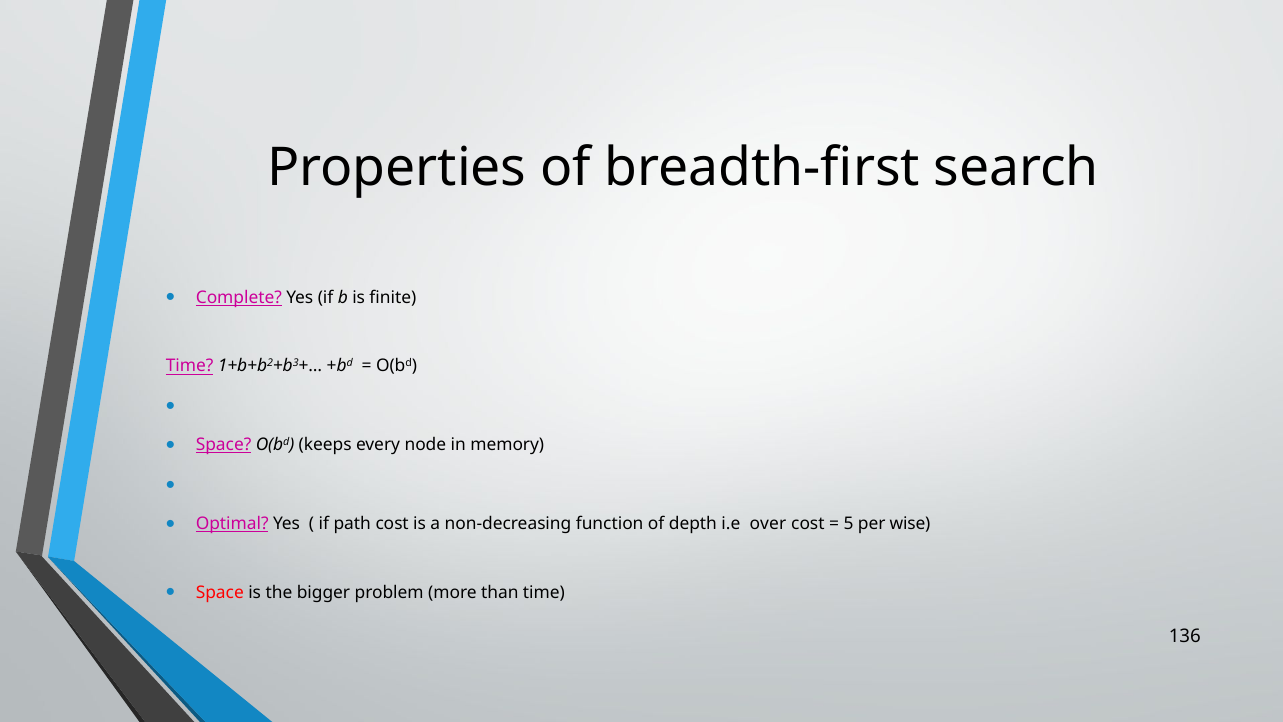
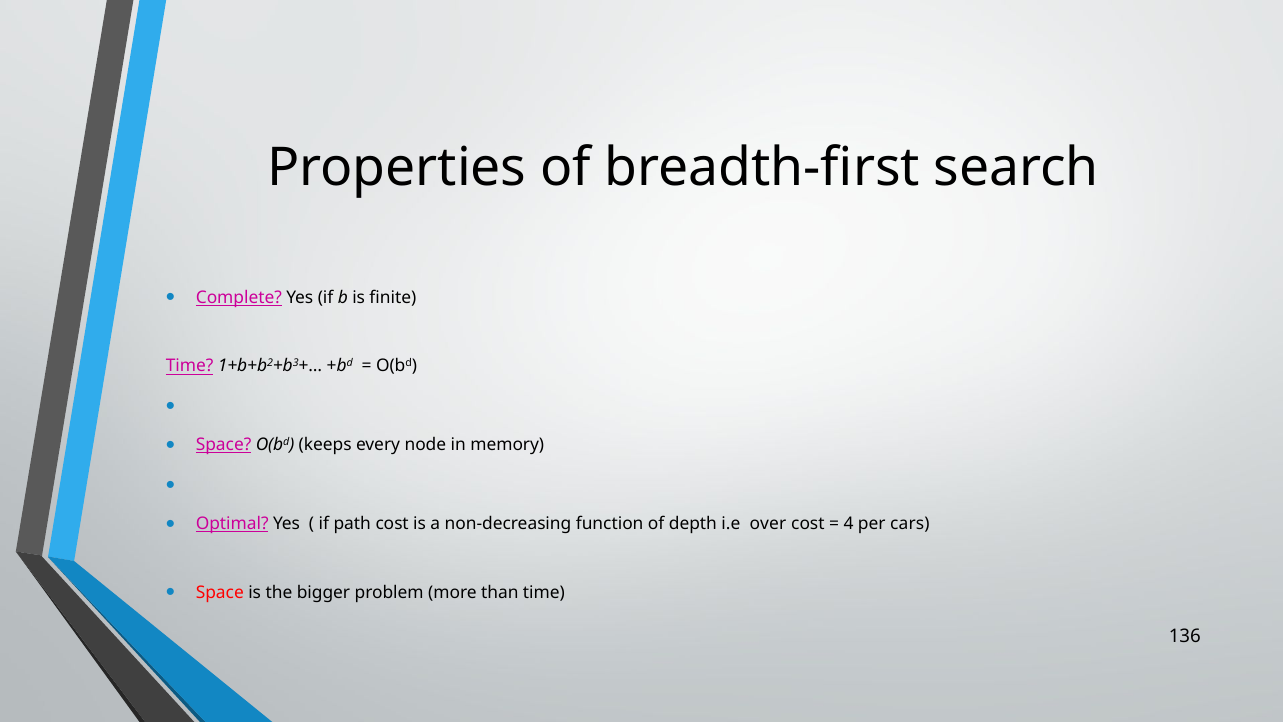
5: 5 -> 4
wise: wise -> cars
